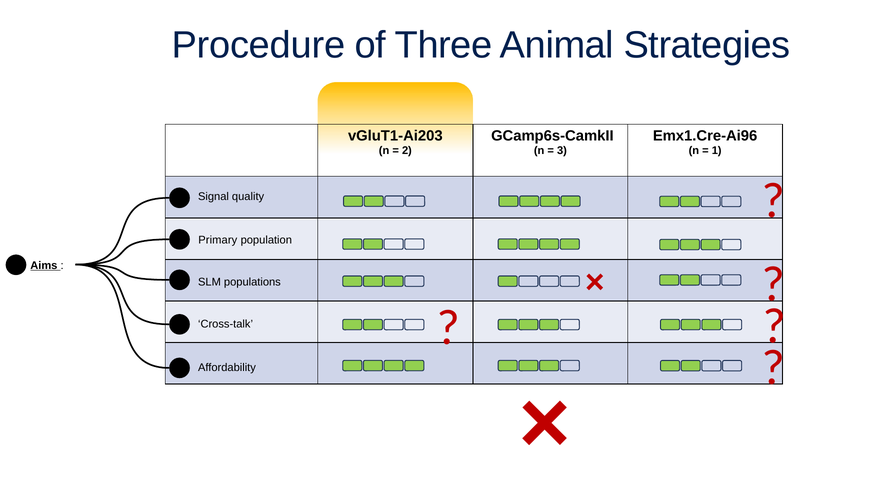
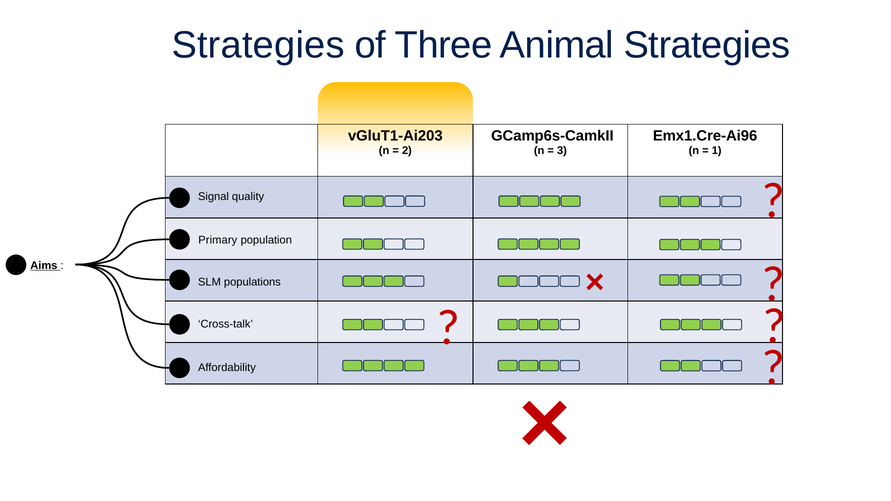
Procedure at (258, 45): Procedure -> Strategies
